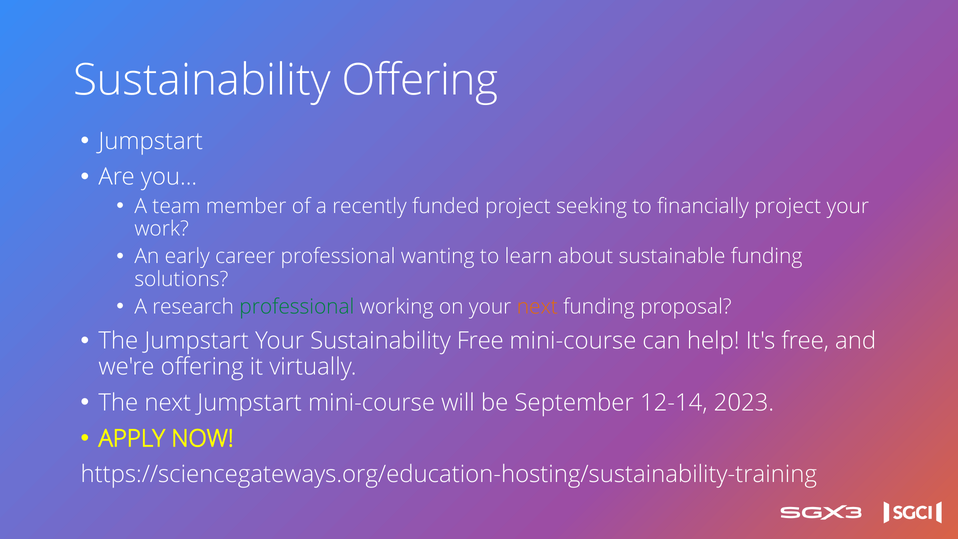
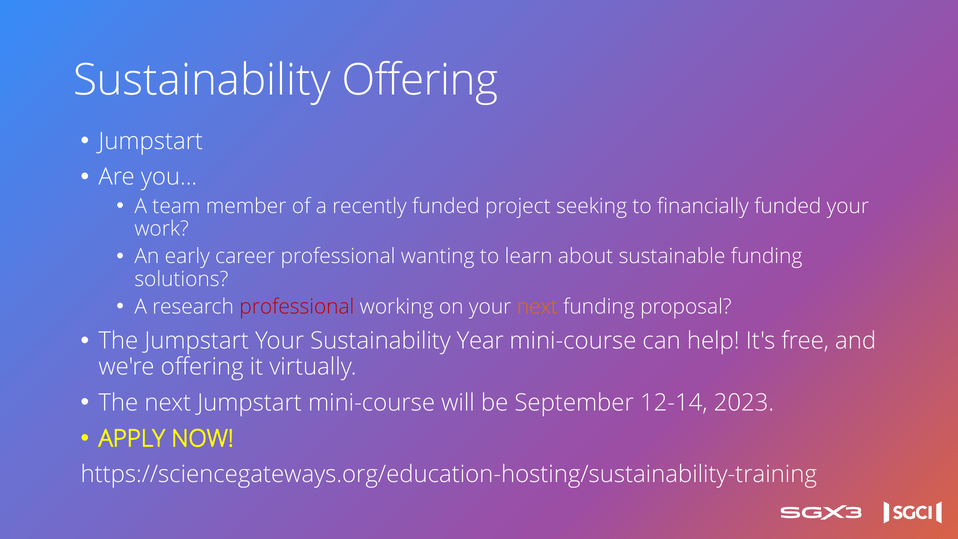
financially project: project -> funded
professional at (297, 307) colour: green -> red
Sustainability Free: Free -> Year
